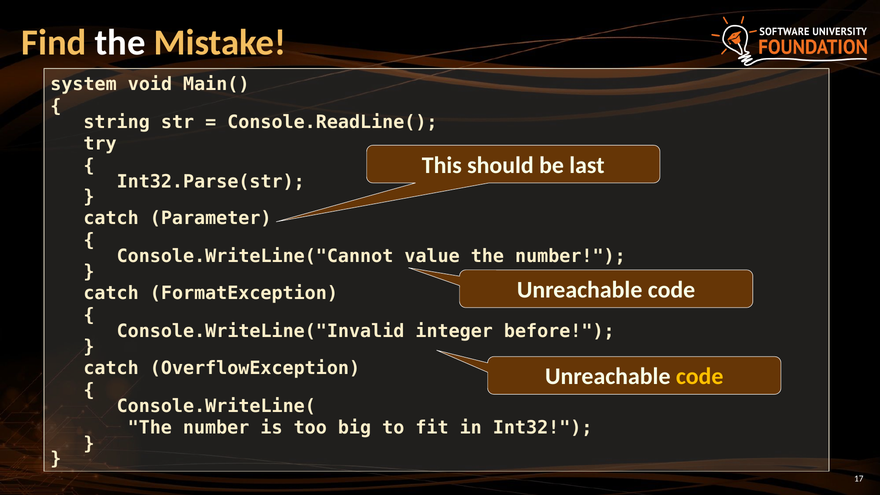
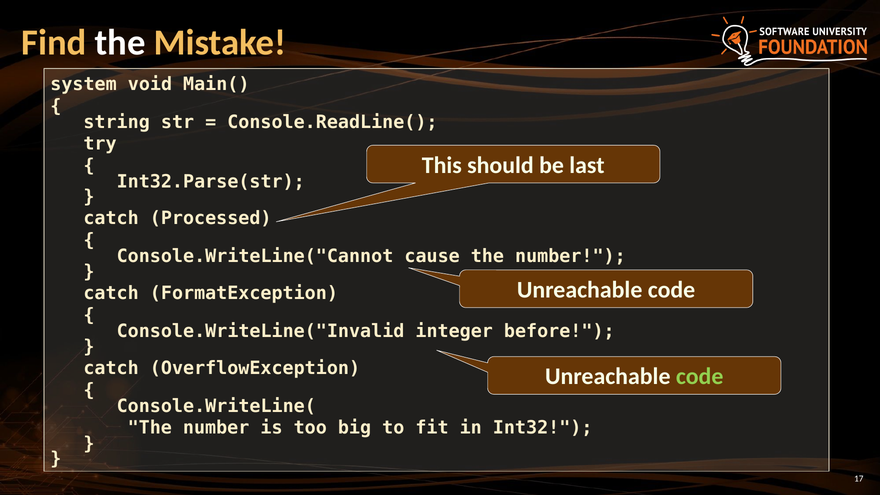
Parameter: Parameter -> Processed
value: value -> cause
code at (700, 377) colour: yellow -> light green
